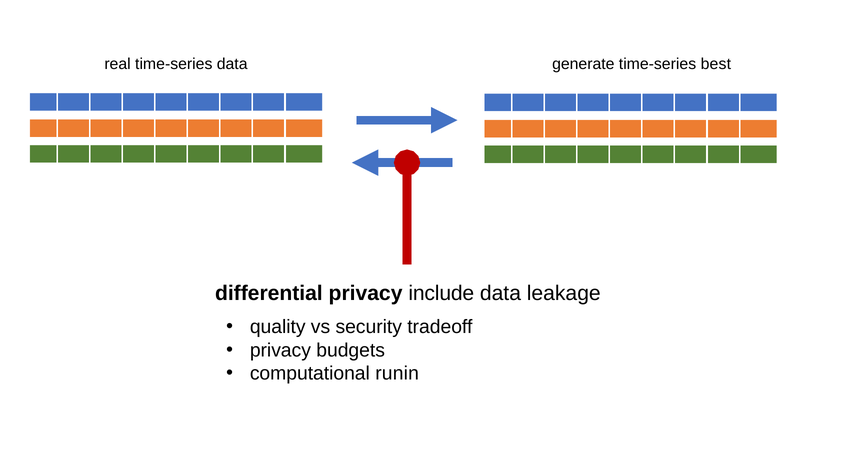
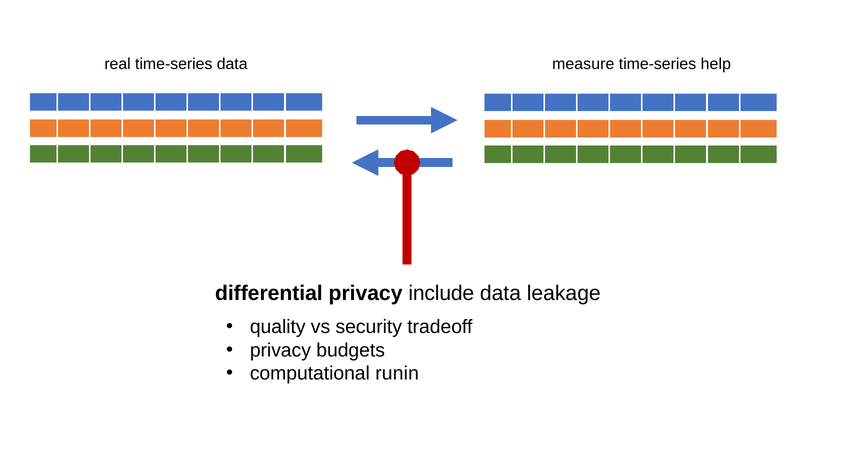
generate: generate -> measure
best: best -> help
